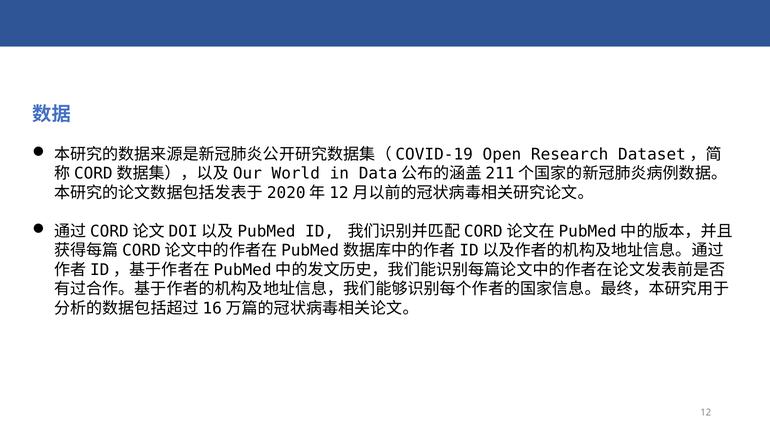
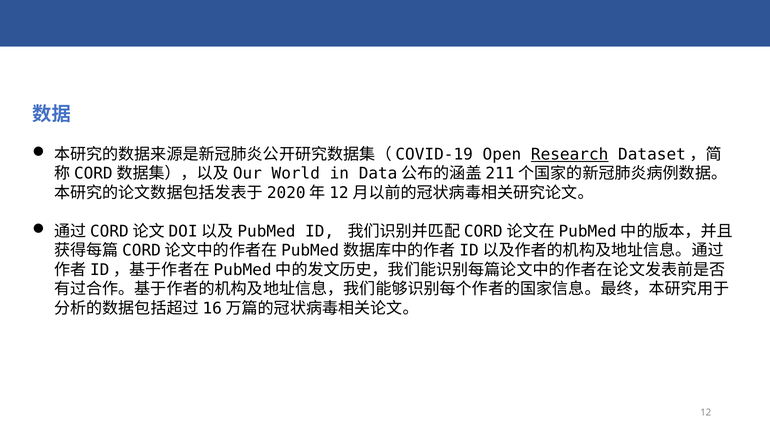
Research underline: none -> present
